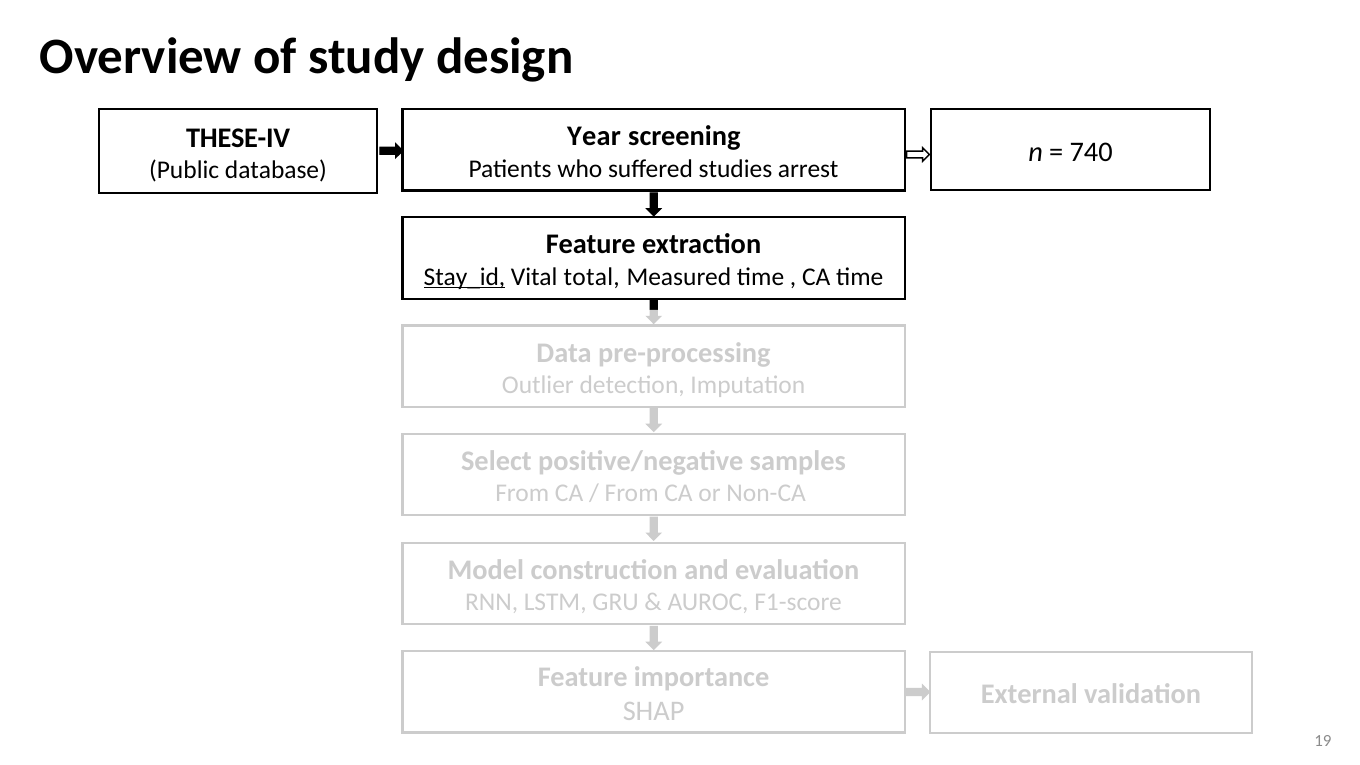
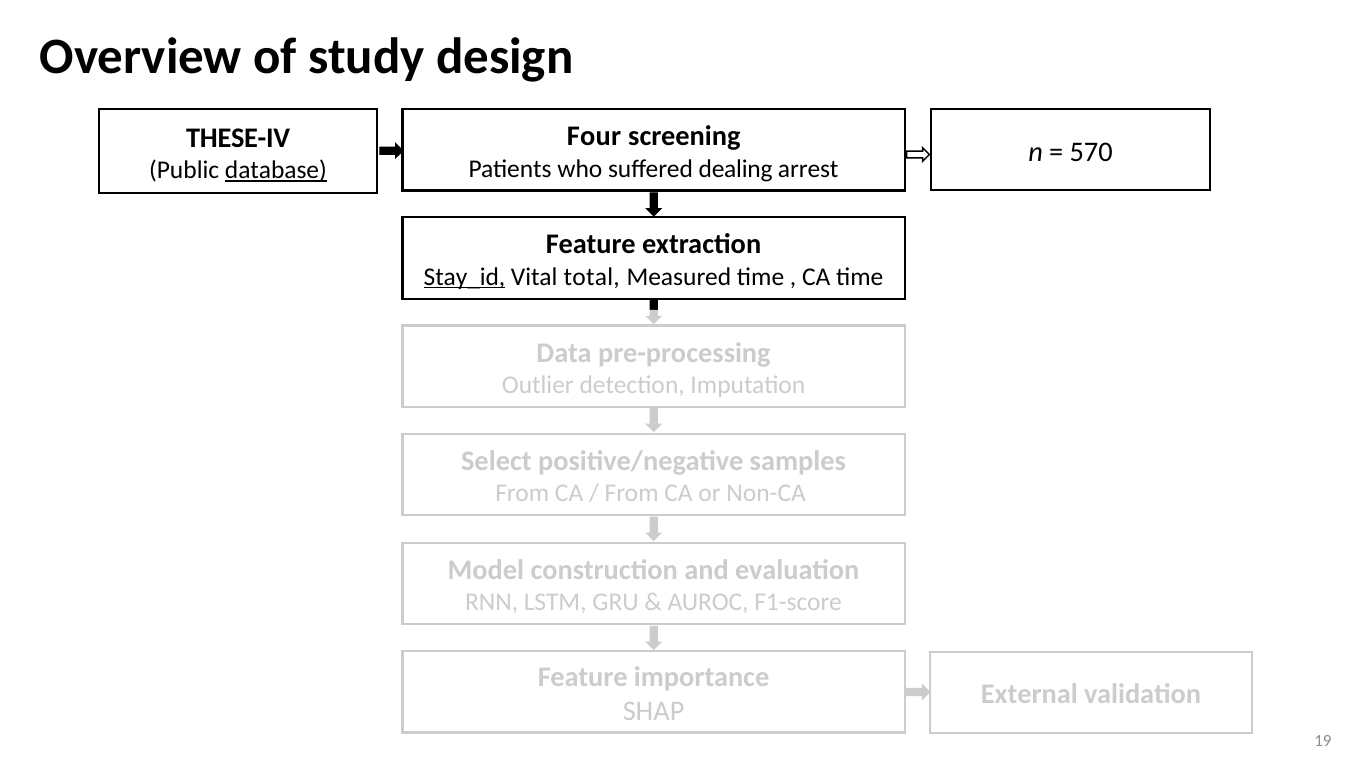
Year: Year -> Four
740: 740 -> 570
studies: studies -> dealing
database underline: none -> present
